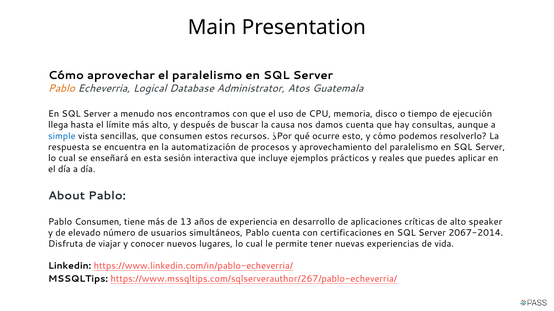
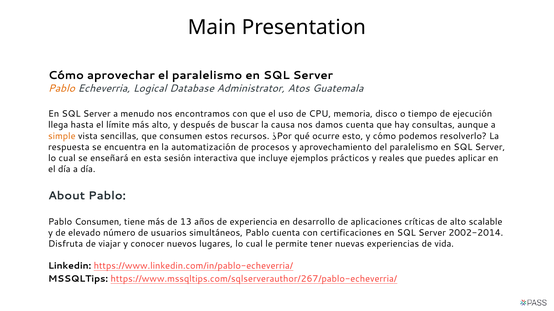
simple colour: blue -> orange
speaker: speaker -> scalable
2067-2014: 2067-2014 -> 2002-2014
